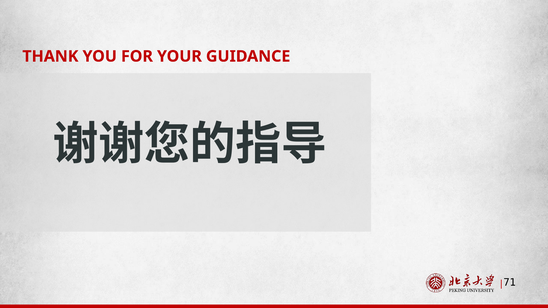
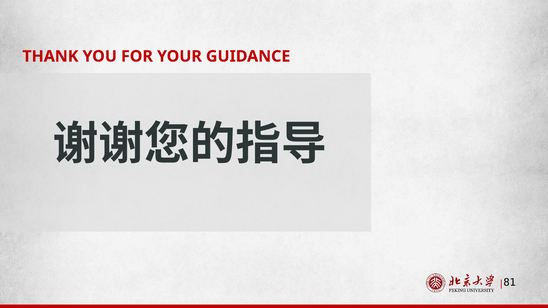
71: 71 -> 81
